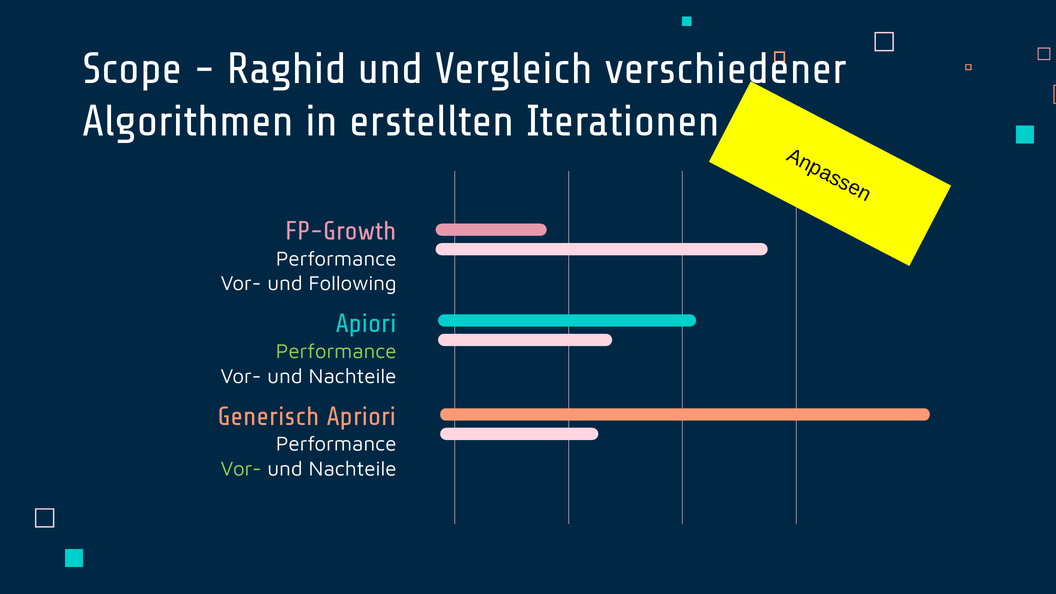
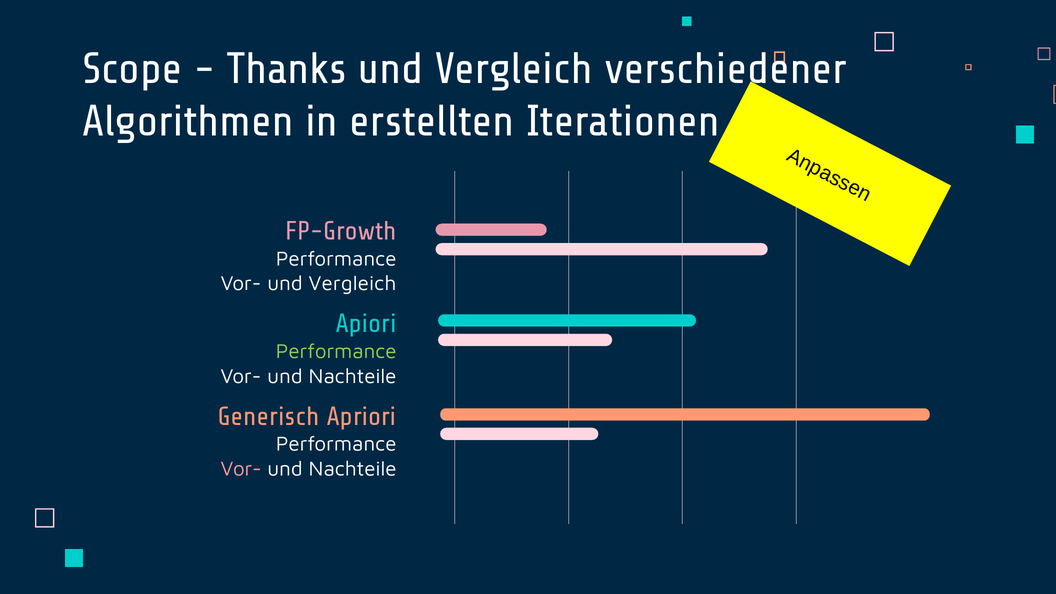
Raghid: Raghid -> Thanks
Vor- und Following: Following -> Vergleich
Vor- at (241, 469) colour: light green -> pink
